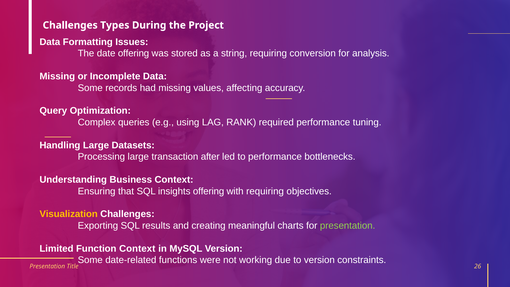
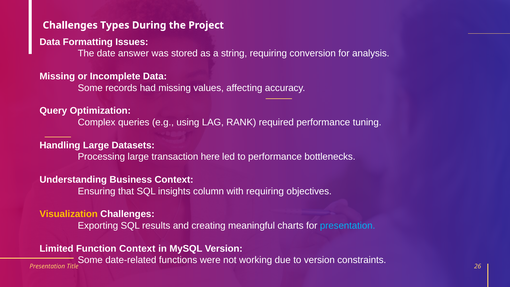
date offering: offering -> answer
after: after -> here
insights offering: offering -> column
presentation at (348, 226) colour: light green -> light blue
